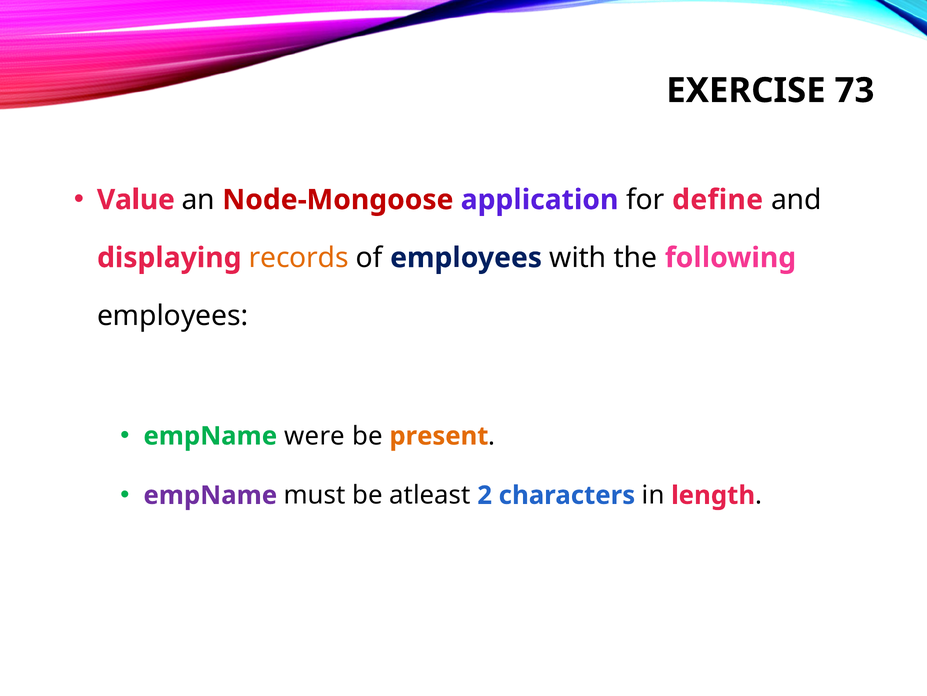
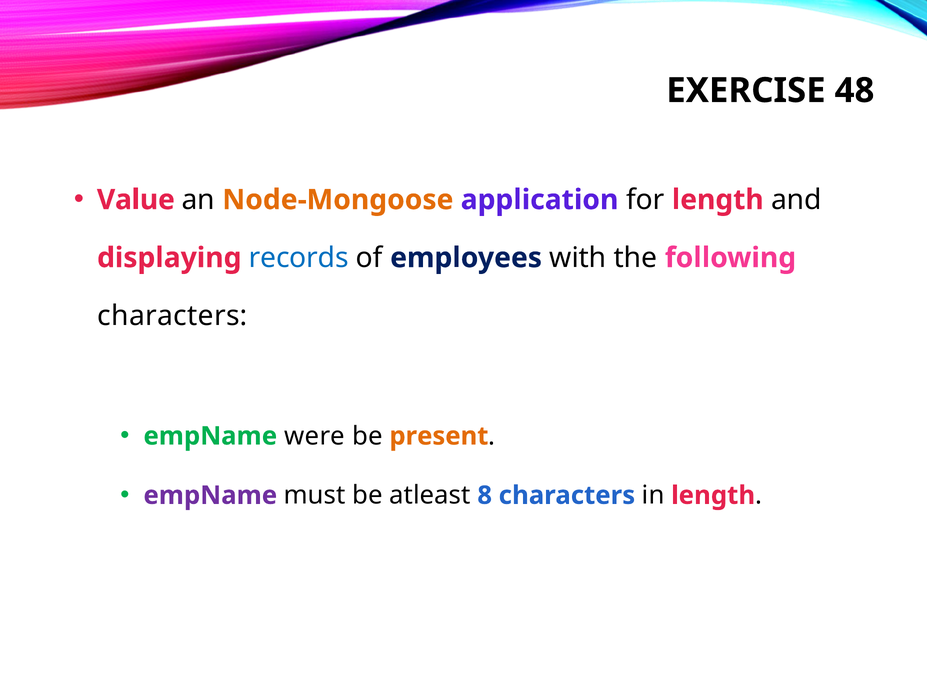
73: 73 -> 48
Node-Mongoose colour: red -> orange
for define: define -> length
records colour: orange -> blue
employees at (173, 316): employees -> characters
2: 2 -> 8
